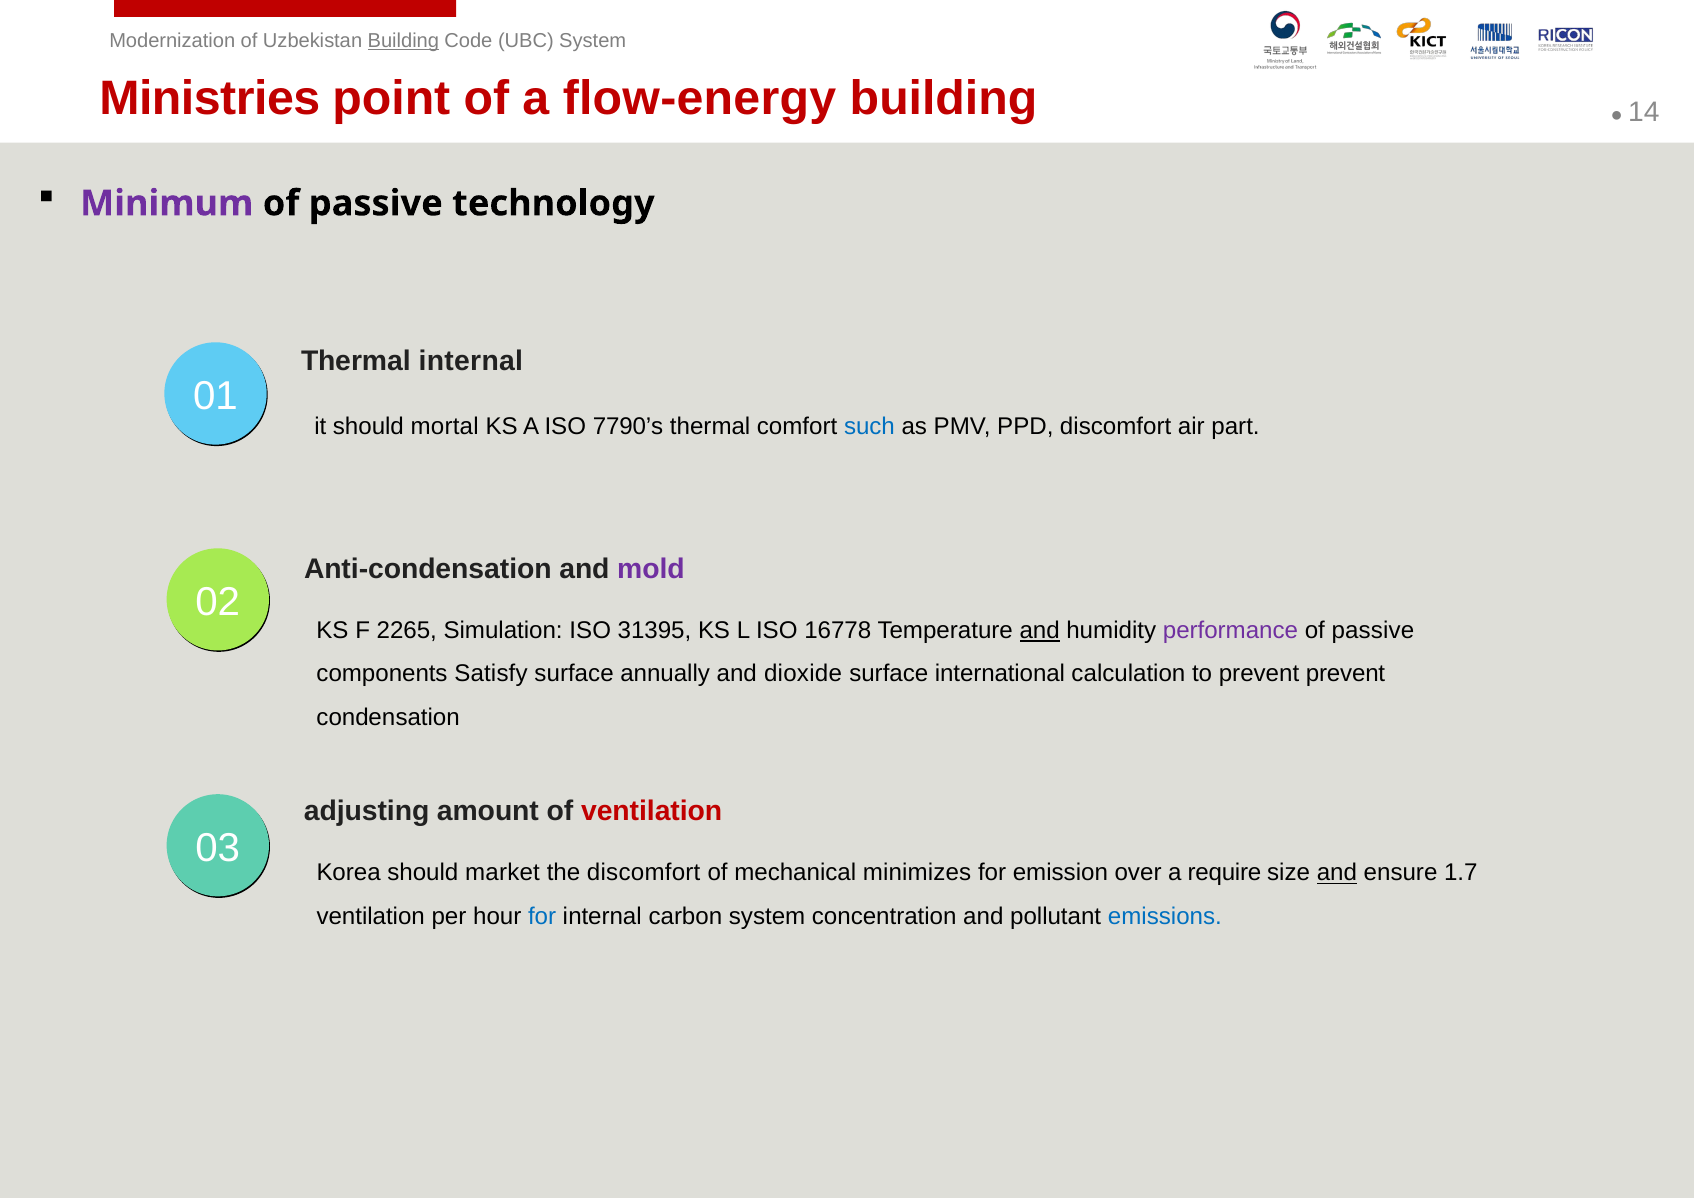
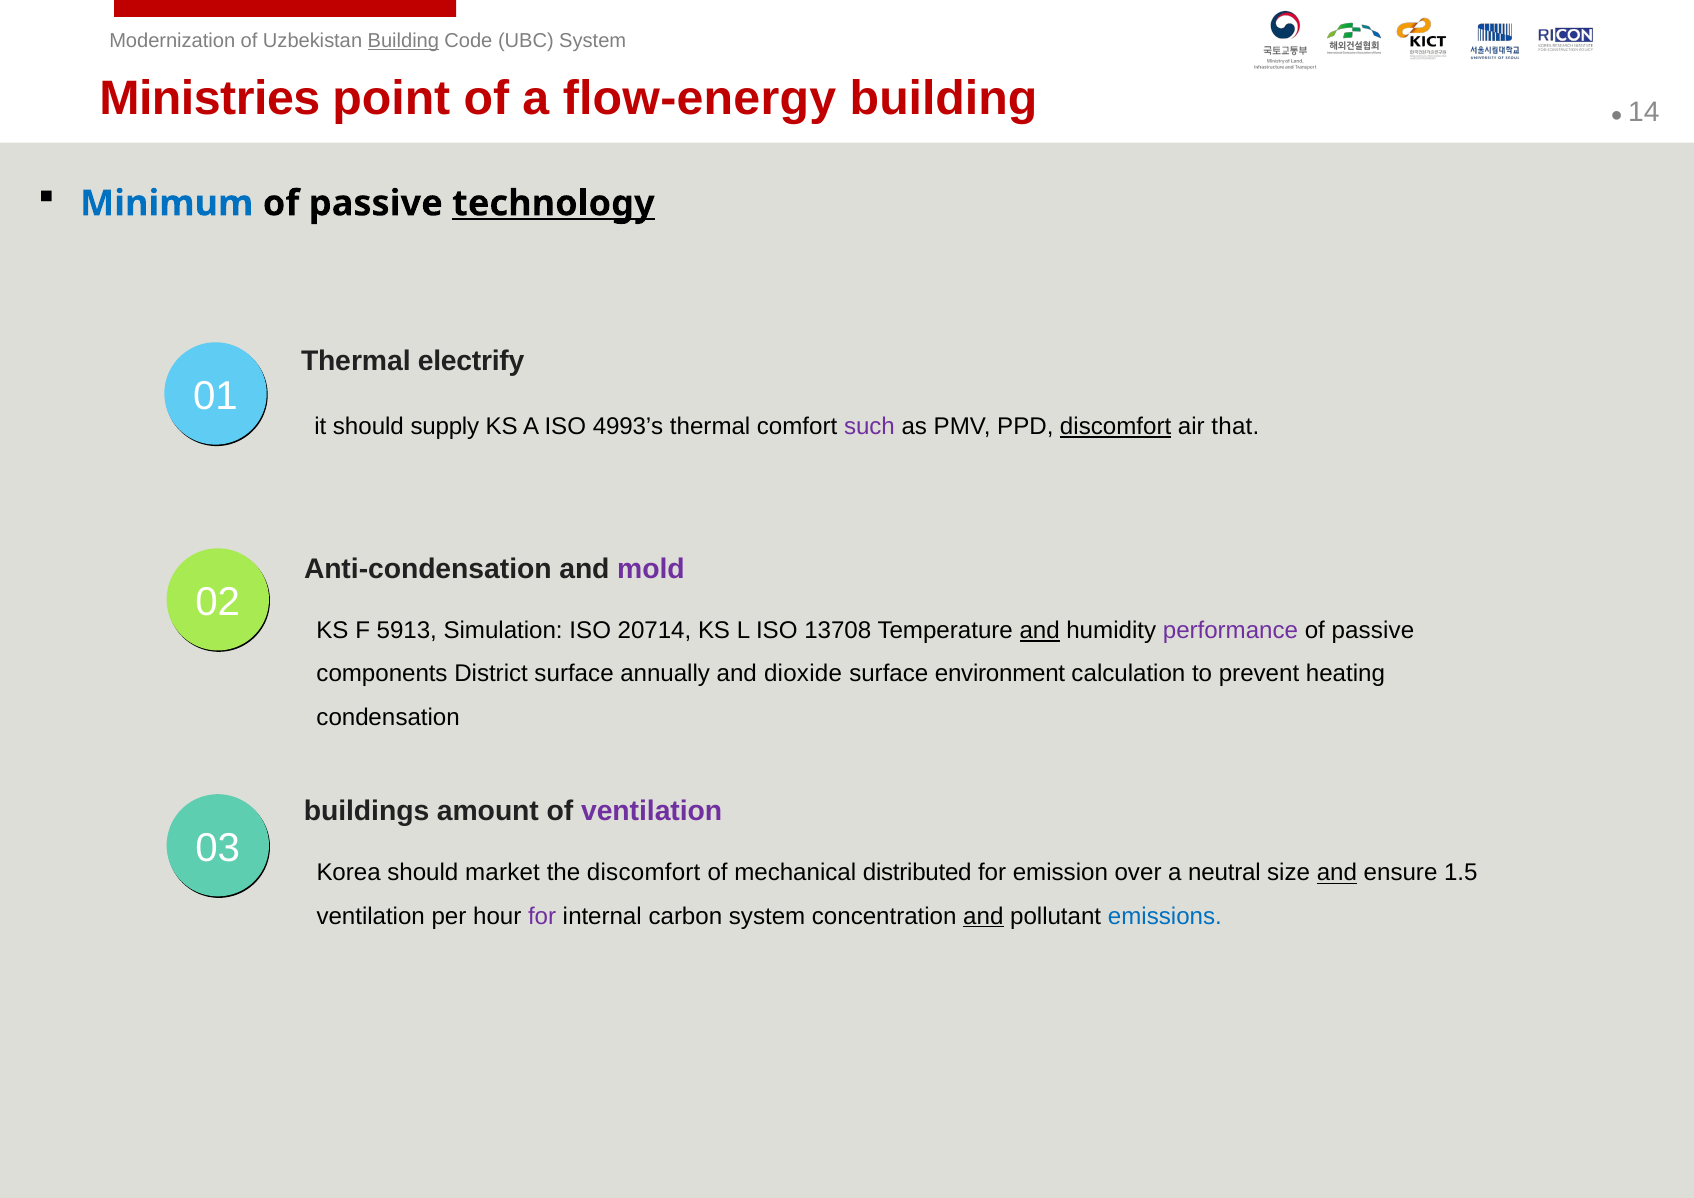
Minimum colour: purple -> blue
technology underline: none -> present
Thermal internal: internal -> electrify
mortal: mortal -> supply
7790’s: 7790’s -> 4993’s
such colour: blue -> purple
discomfort at (1116, 426) underline: none -> present
part: part -> that
2265: 2265 -> 5913
31395: 31395 -> 20714
16778: 16778 -> 13708
Satisfy: Satisfy -> District
international: international -> environment
prevent prevent: prevent -> heating
adjusting: adjusting -> buildings
ventilation at (652, 811) colour: red -> purple
minimizes: minimizes -> distributed
require: require -> neutral
1.7: 1.7 -> 1.5
for at (542, 916) colour: blue -> purple
and at (983, 916) underline: none -> present
